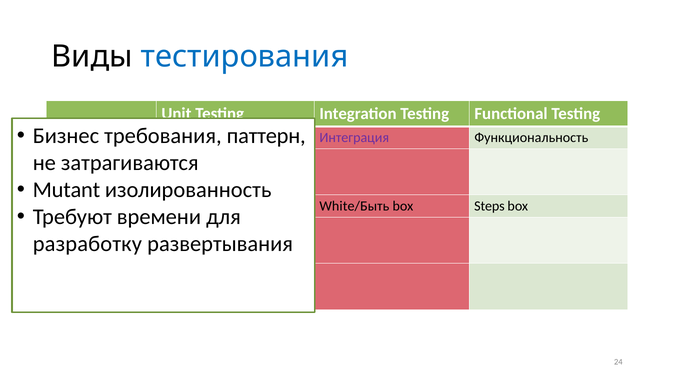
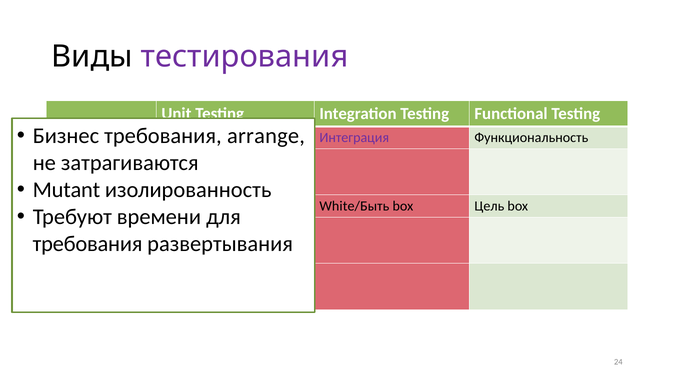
тестирования colour: blue -> purple
паттерн: паттерн -> arrange
box Steps: Steps -> Цель
разработку at (87, 244): разработку -> требования
